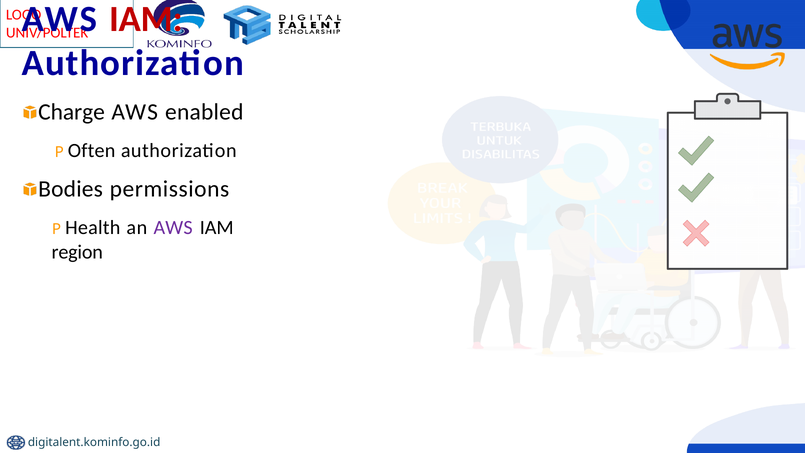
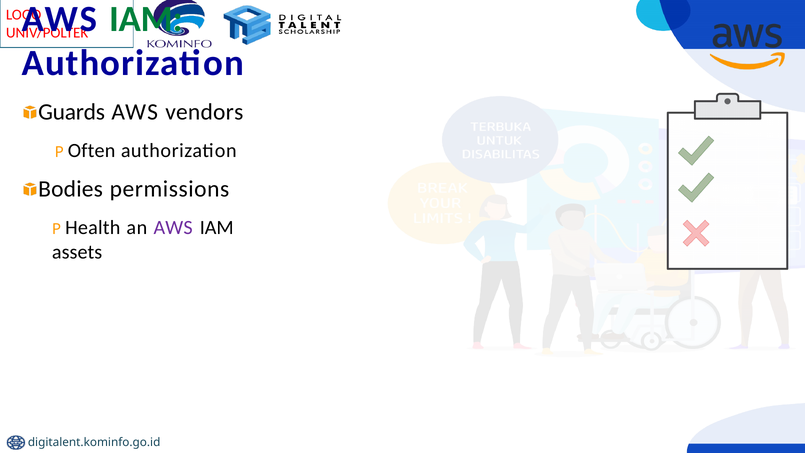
IAM at (146, 19) colour: red -> green
Charge: Charge -> Guards
enabled: enabled -> vendors
region: region -> assets
